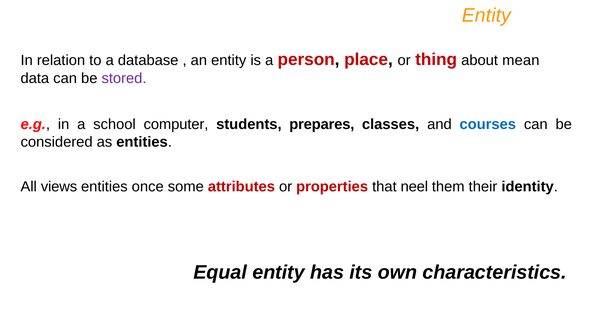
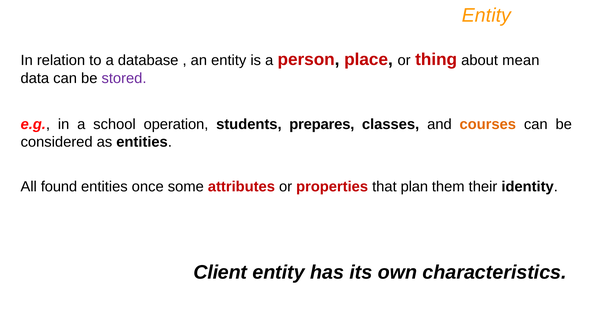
computer: computer -> operation
courses colour: blue -> orange
views: views -> found
neel: neel -> plan
Equal: Equal -> Client
